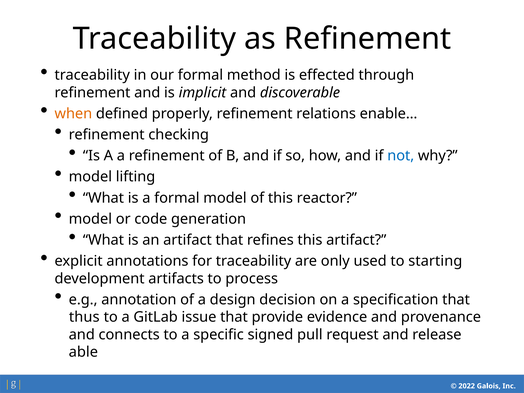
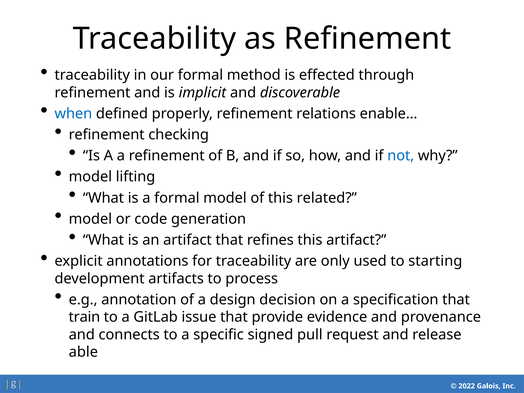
when colour: orange -> blue
reactor: reactor -> related
thus: thus -> train
